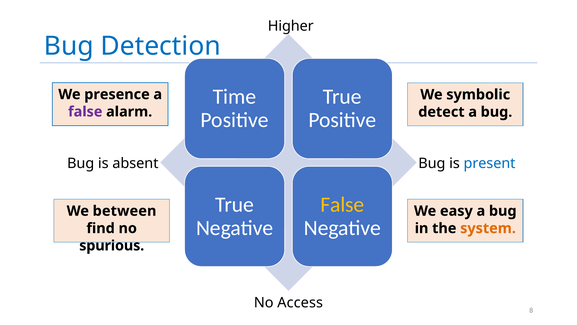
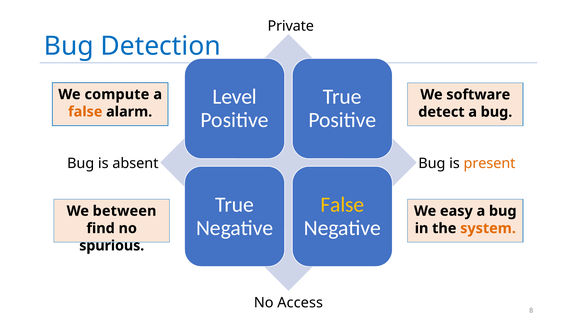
Higher: Higher -> Private
Time: Time -> Level
presence: presence -> compute
symbolic: symbolic -> software
false at (85, 112) colour: purple -> orange
present colour: blue -> orange
